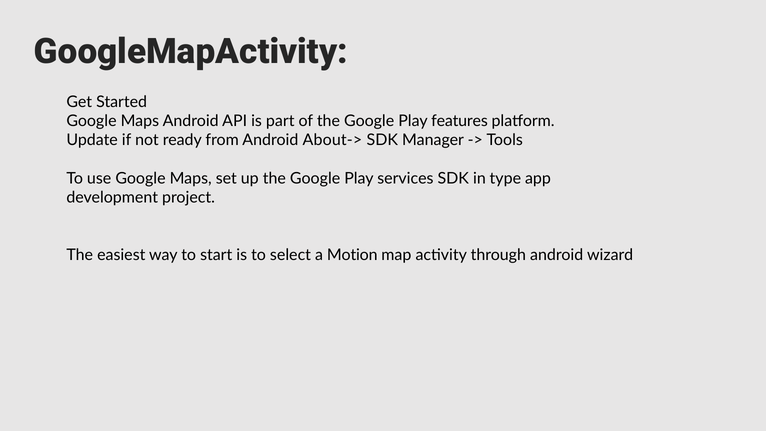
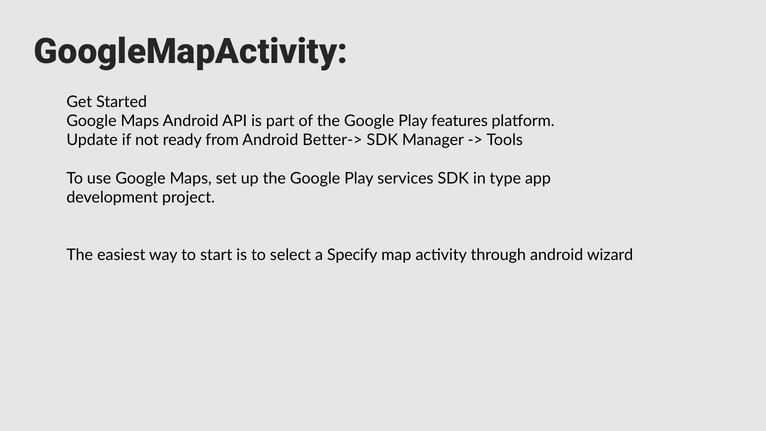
About->: About-> -> Better->
Motion: Motion -> Specify
